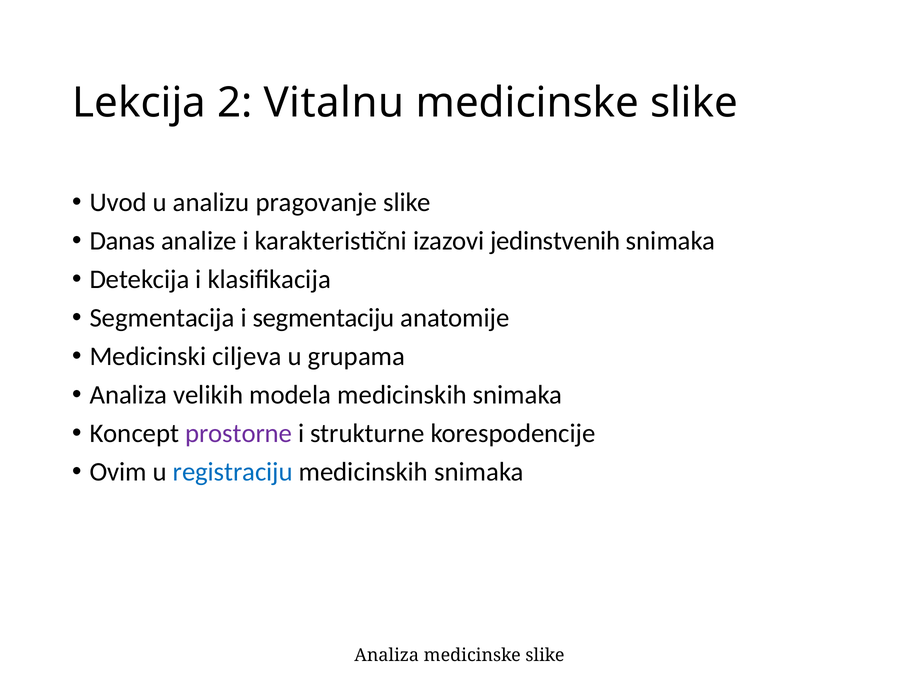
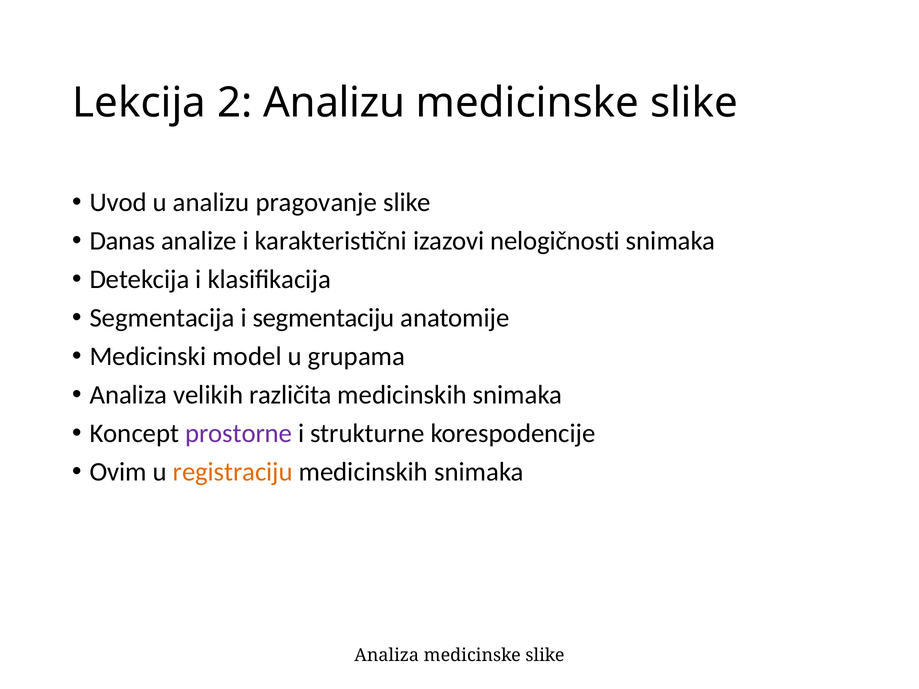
2 Vitalnu: Vitalnu -> Analizu
jedinstvenih: jedinstvenih -> nelogičnosti
ciljeva: ciljeva -> model
modela: modela -> različita
registraciju colour: blue -> orange
